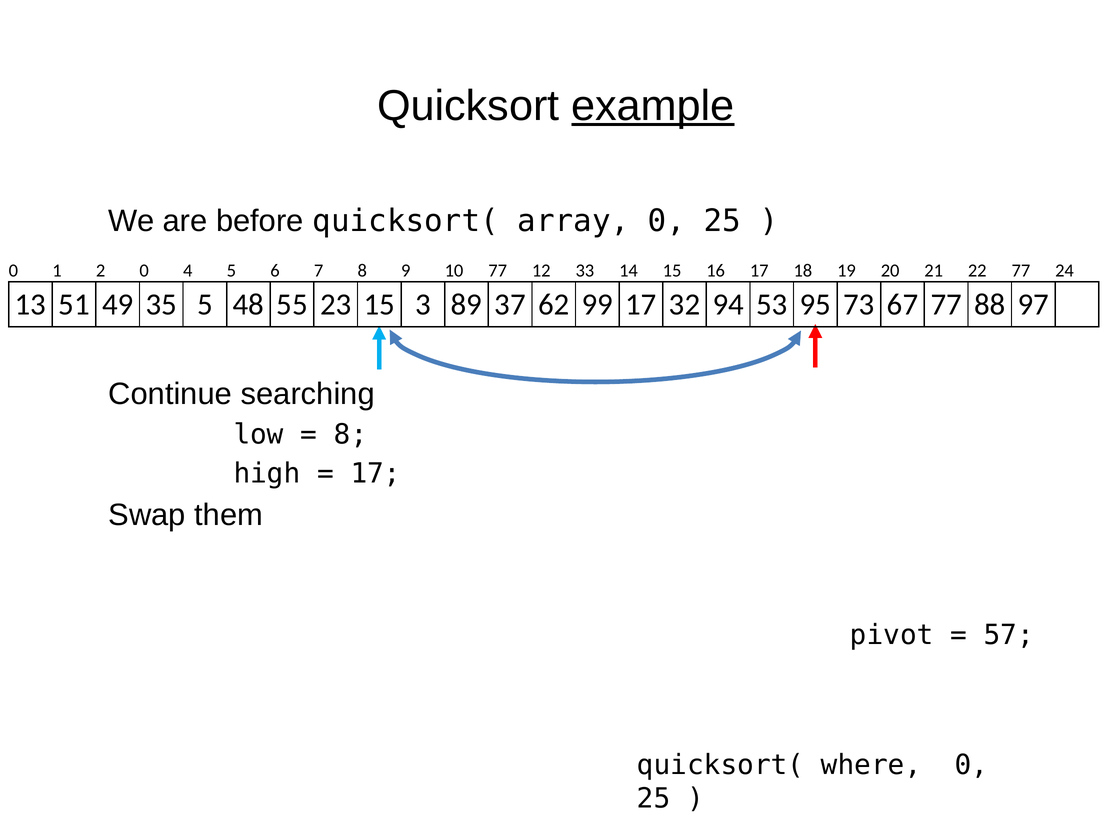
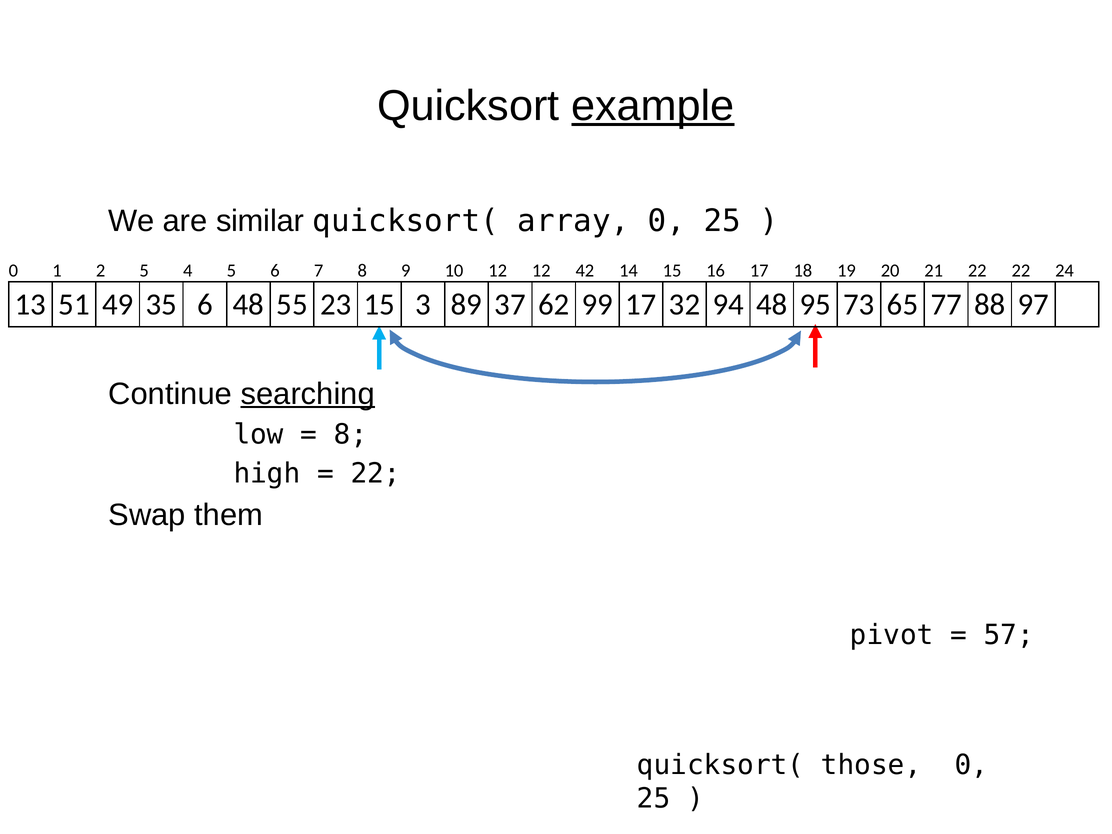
before: before -> similar
2 0: 0 -> 5
10 77: 77 -> 12
33: 33 -> 42
22 77: 77 -> 22
35 5: 5 -> 6
94 53: 53 -> 48
67: 67 -> 65
searching underline: none -> present
17 at (376, 473): 17 -> 22
where: where -> those
